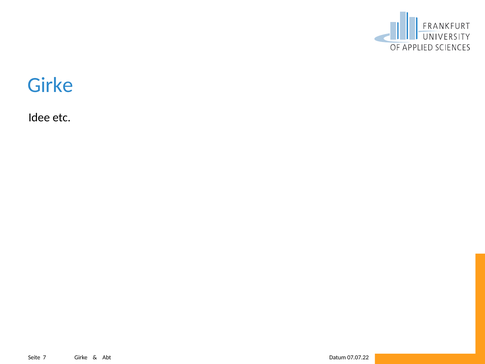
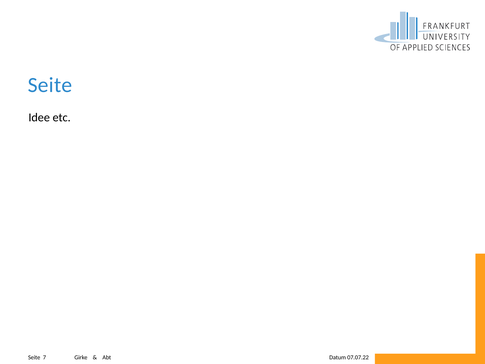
Girke at (50, 85): Girke -> Seite
